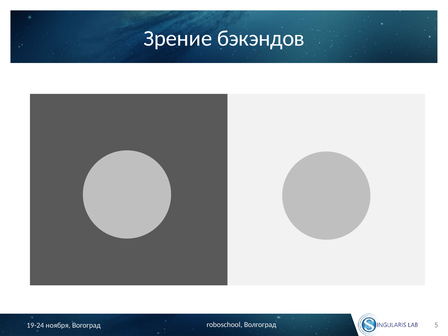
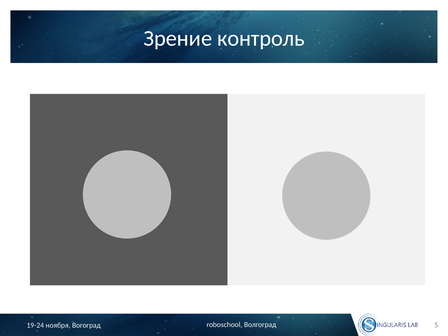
бэкэндов: бэкэндов -> контроль
